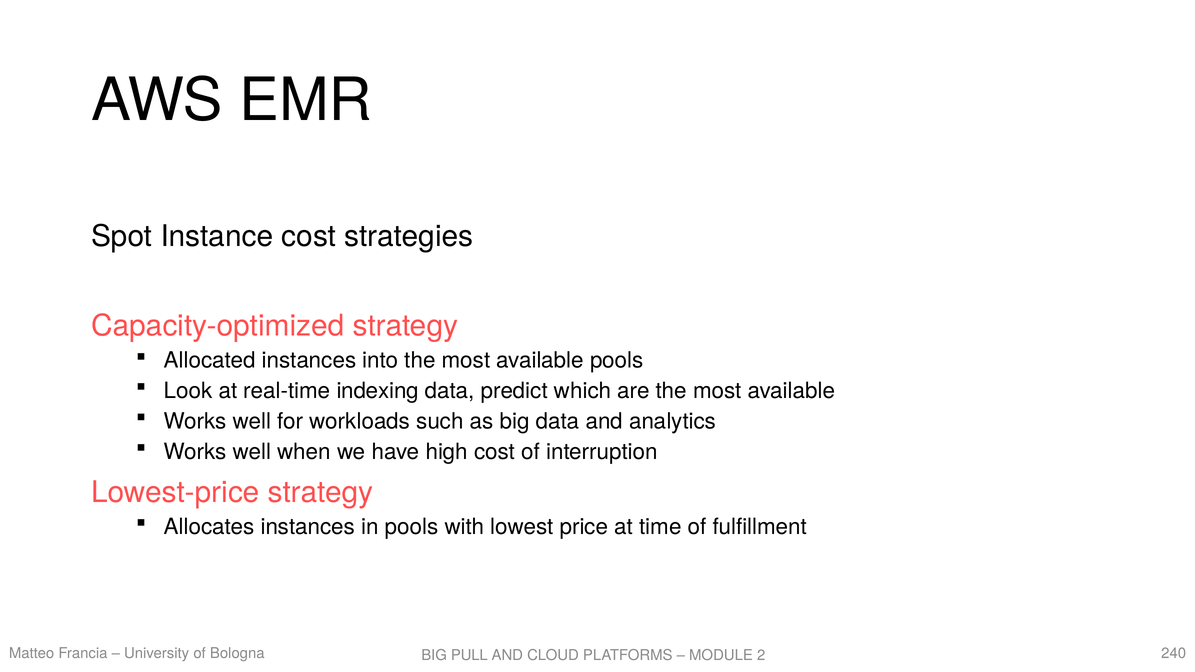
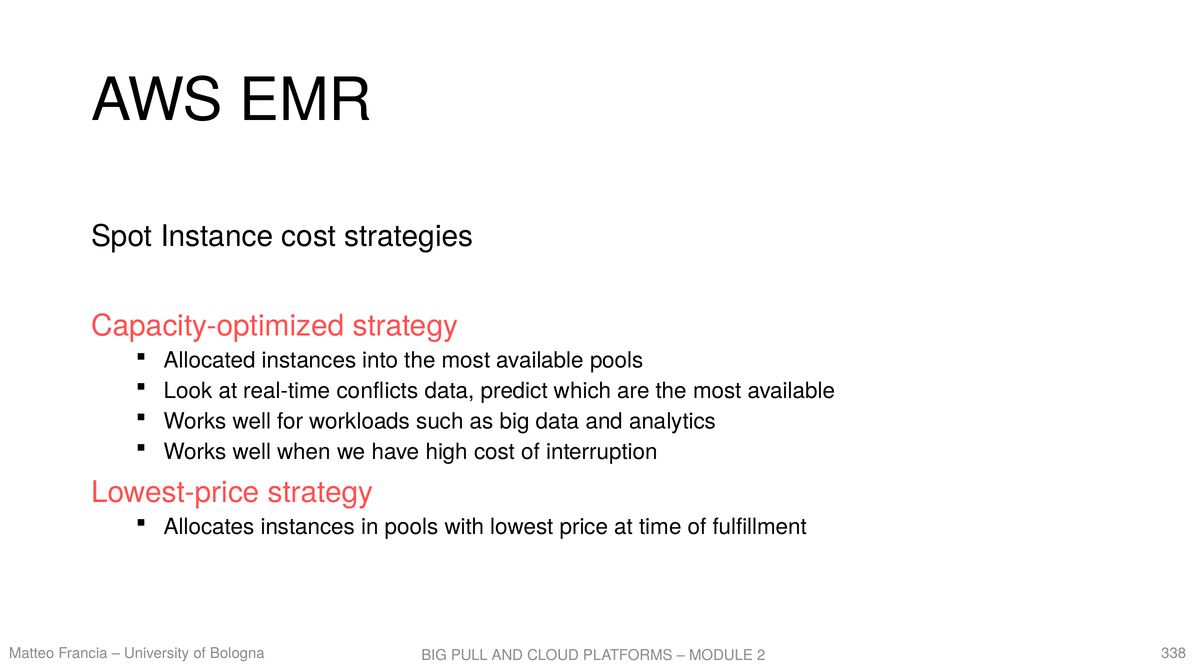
indexing: indexing -> conflicts
240: 240 -> 338
